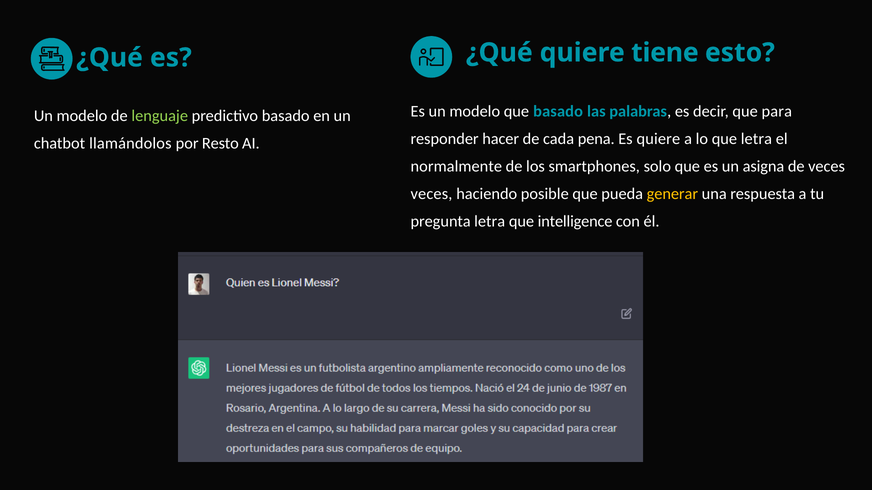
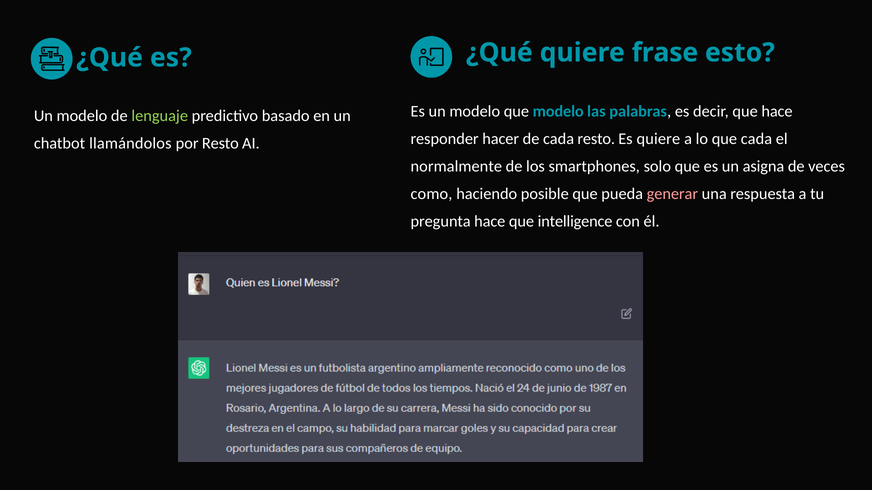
tiene: tiene -> frase
que basado: basado -> modelo
que para: para -> hace
cada pena: pena -> resto
que letra: letra -> cada
veces at (431, 194): veces -> como
generar colour: yellow -> pink
pregunta letra: letra -> hace
